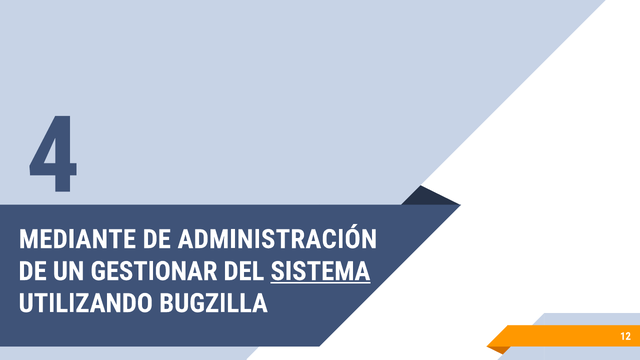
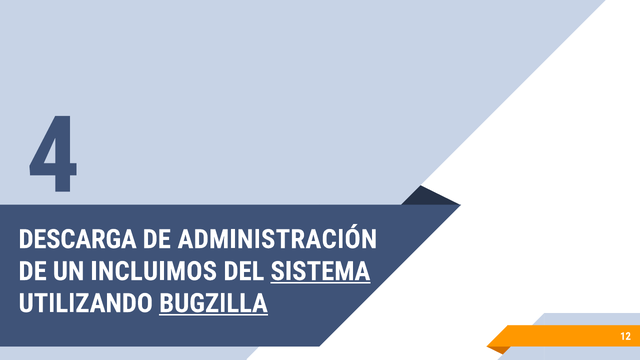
MEDIANTE: MEDIANTE -> DESCARGA
GESTIONAR: GESTIONAR -> INCLUIMOS
BUGZILLA underline: none -> present
